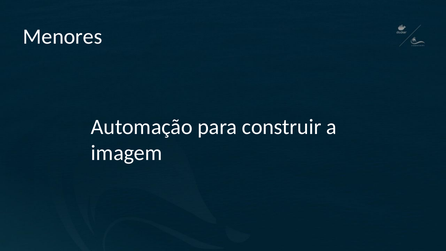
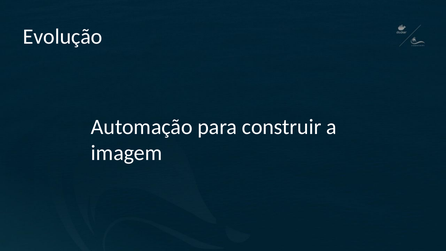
Menores: Menores -> Evolução
